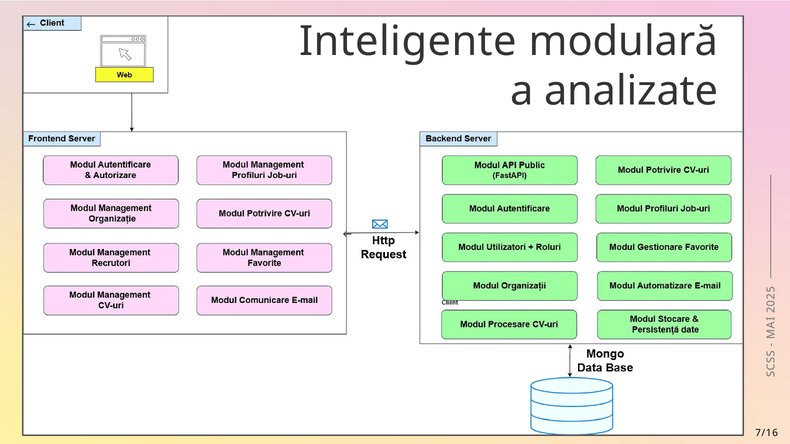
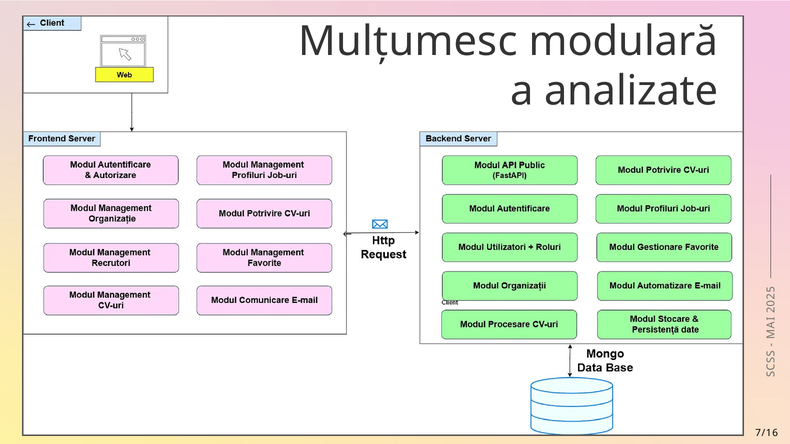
Inteligente: Inteligente -> Mulțumesc
